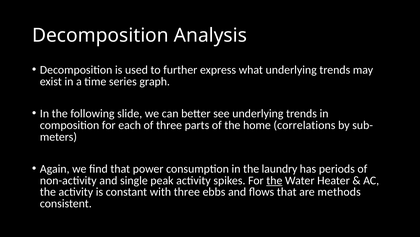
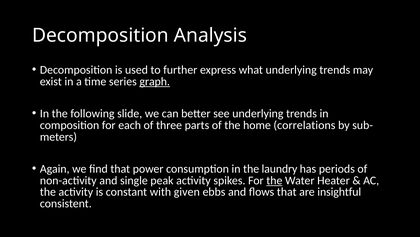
graph underline: none -> present
with three: three -> given
methods: methods -> insightful
